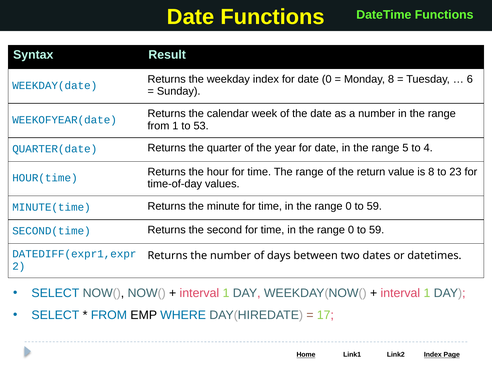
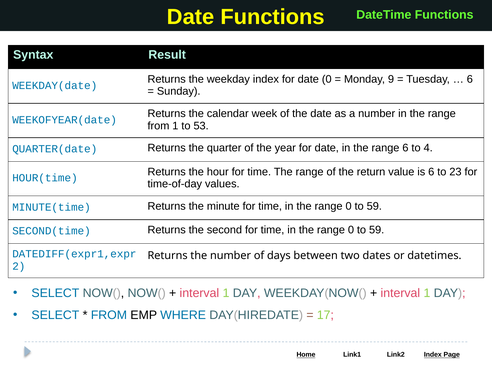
Monday 8: 8 -> 9
range 5: 5 -> 6
is 8: 8 -> 6
